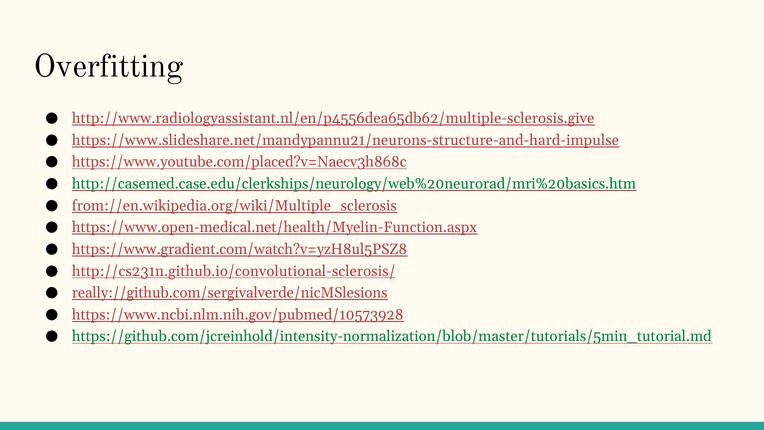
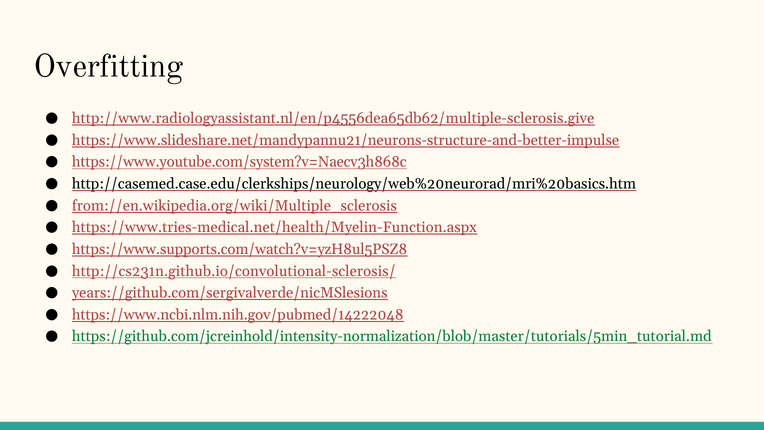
https://www.slideshare.net/mandypannu21/neurons-structure-and-hard-impulse: https://www.slideshare.net/mandypannu21/neurons-structure-and-hard-impulse -> https://www.slideshare.net/mandypannu21/neurons-structure-and-better-impulse
https://www.youtube.com/placed?v=Naecv3h868c: https://www.youtube.com/placed?v=Naecv3h868c -> https://www.youtube.com/system?v=Naecv3h868c
http://casemed.case.edu/clerkships/neurology/web%20neurorad/mri%20basics.htm colour: green -> black
https://www.open-medical.net/health/Myelin-Function.aspx: https://www.open-medical.net/health/Myelin-Function.aspx -> https://www.tries-medical.net/health/Myelin-Function.aspx
https://www.gradient.com/watch?v=yzH8ul5PSZ8: https://www.gradient.com/watch?v=yzH8ul5PSZ8 -> https://www.supports.com/watch?v=yzH8ul5PSZ8
really://github.com/sergivalverde/nicMSlesions: really://github.com/sergivalverde/nicMSlesions -> years://github.com/sergivalverde/nicMSlesions
https://www.ncbi.nlm.nih.gov/pubmed/10573928: https://www.ncbi.nlm.nih.gov/pubmed/10573928 -> https://www.ncbi.nlm.nih.gov/pubmed/14222048
